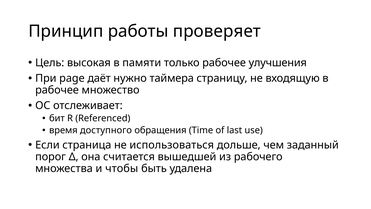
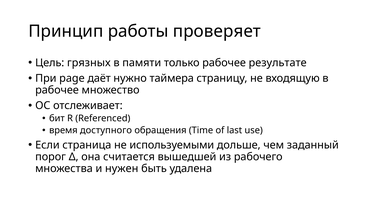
высокая: высокая -> грязных
улучшения: улучшения -> результате
использоваться: использоваться -> используемыми
чтобы: чтобы -> нужен
